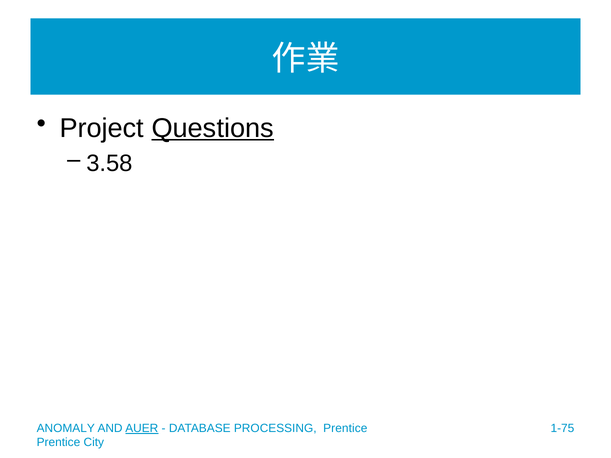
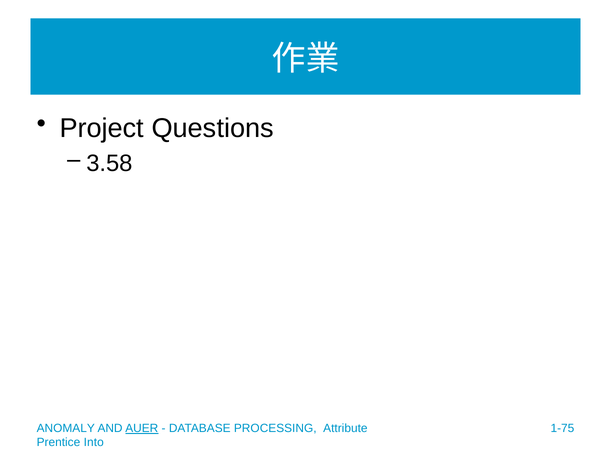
Questions underline: present -> none
PROCESSING Prentice: Prentice -> Attribute
City: City -> Into
